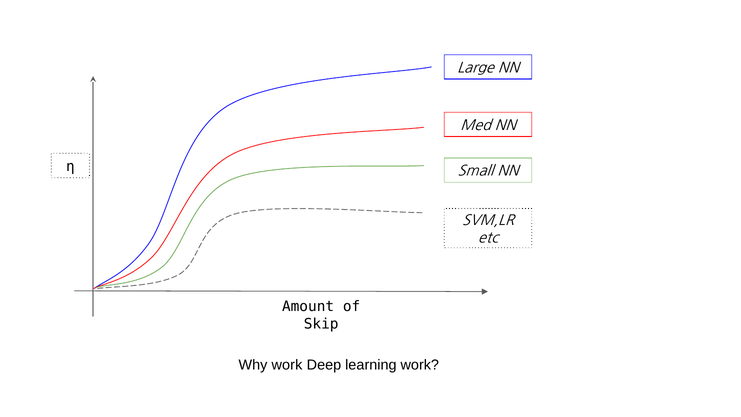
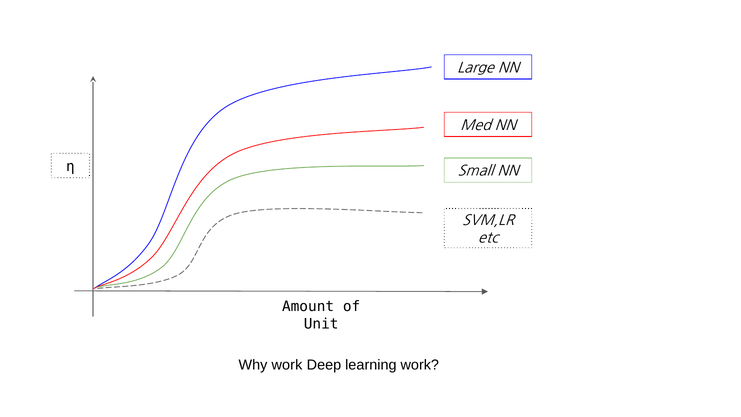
Skip: Skip -> Unit
